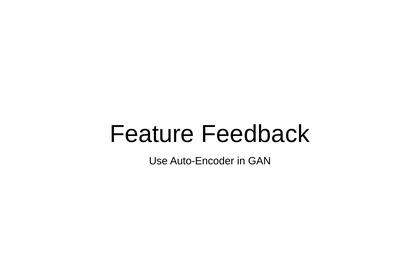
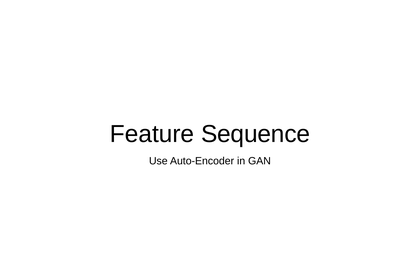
Feedback: Feedback -> Sequence
